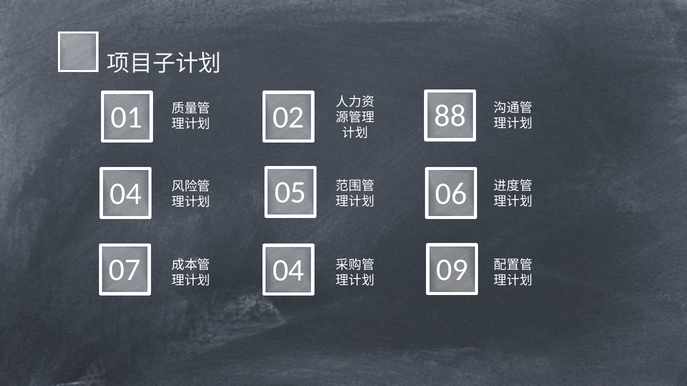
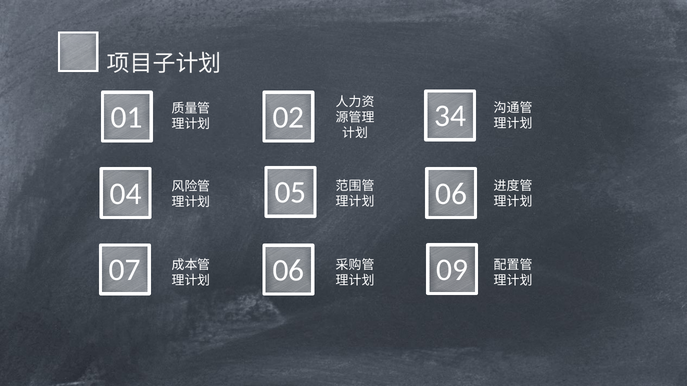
88: 88 -> 34
07 04: 04 -> 06
